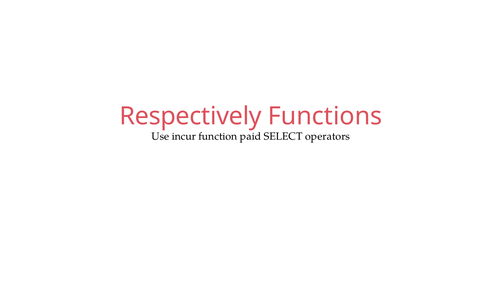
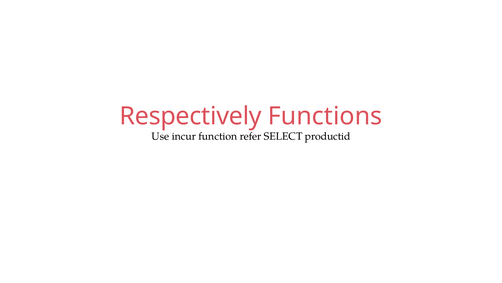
paid: paid -> refer
operators: operators -> productid
